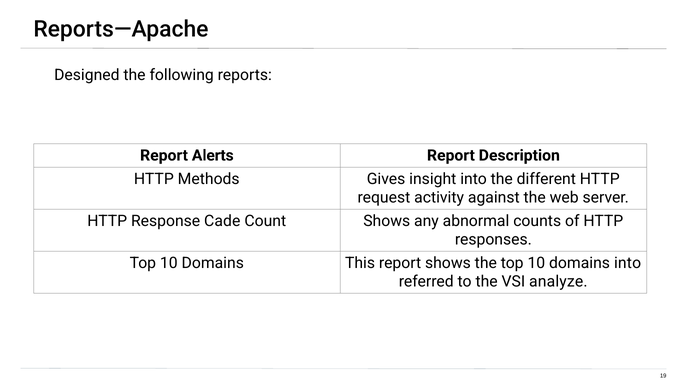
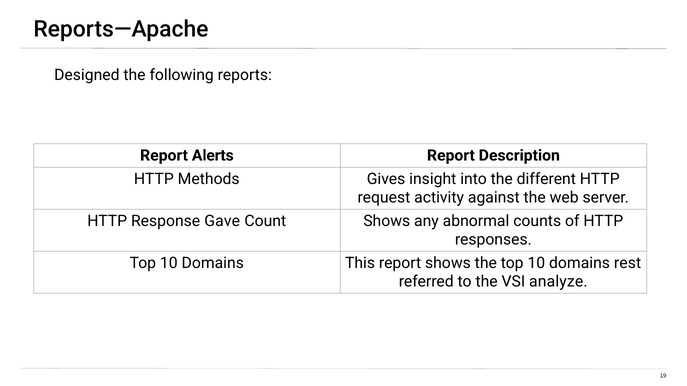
Cade: Cade -> Gave
domains into: into -> rest
